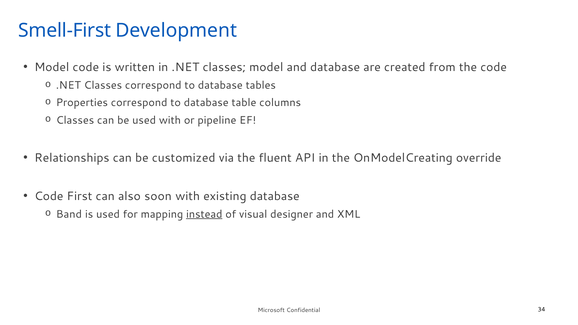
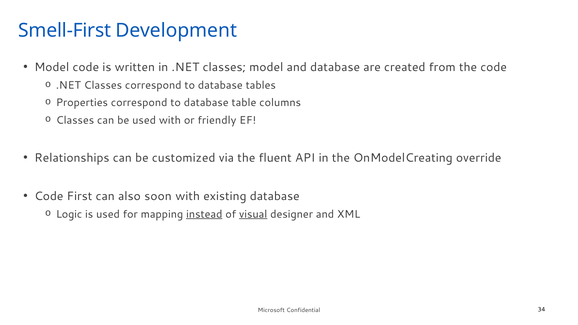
pipeline: pipeline -> friendly
Band: Band -> Logic
visual underline: none -> present
